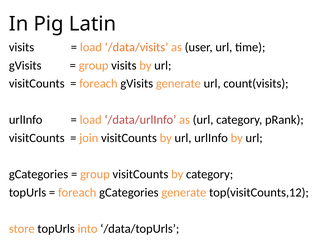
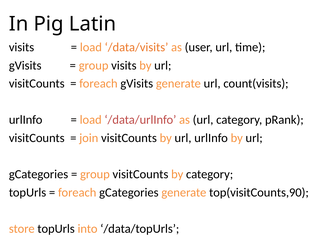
top(visitCounts,12: top(visitCounts,12 -> top(visitCounts,90
